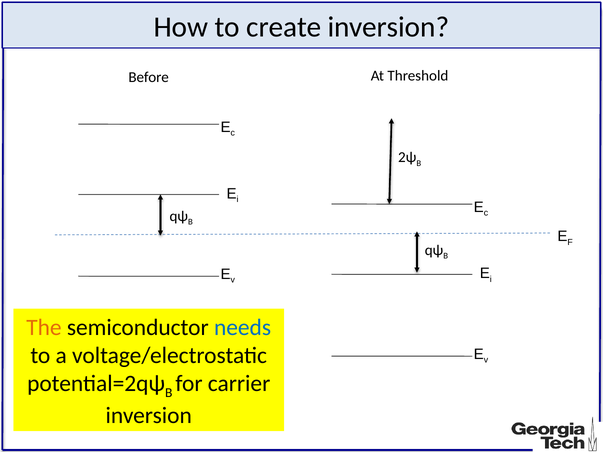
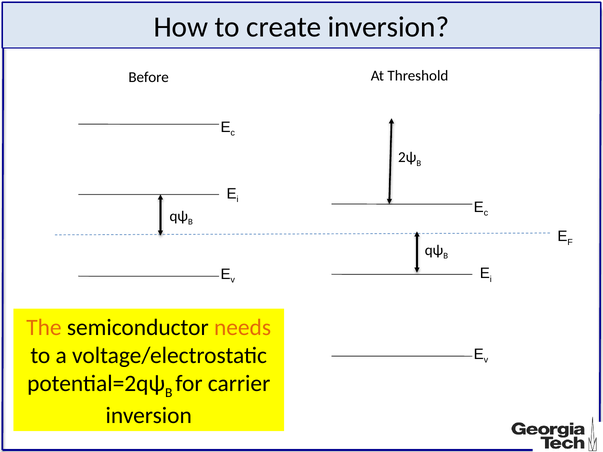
needs colour: blue -> orange
